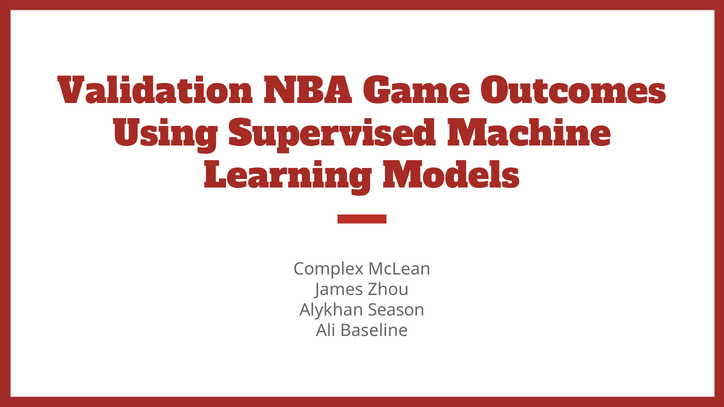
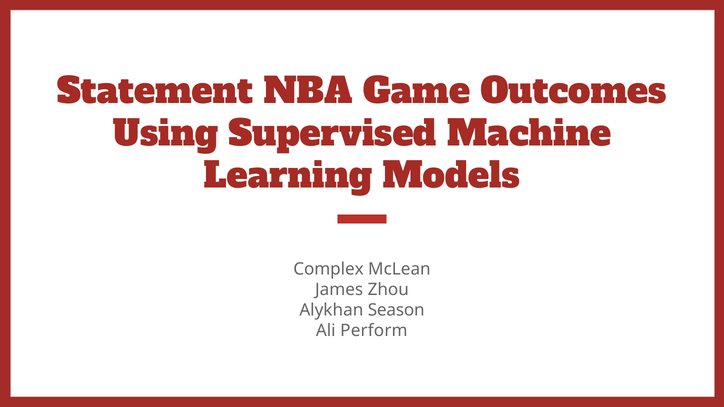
Validation: Validation -> Statement
Baseline: Baseline -> Perform
